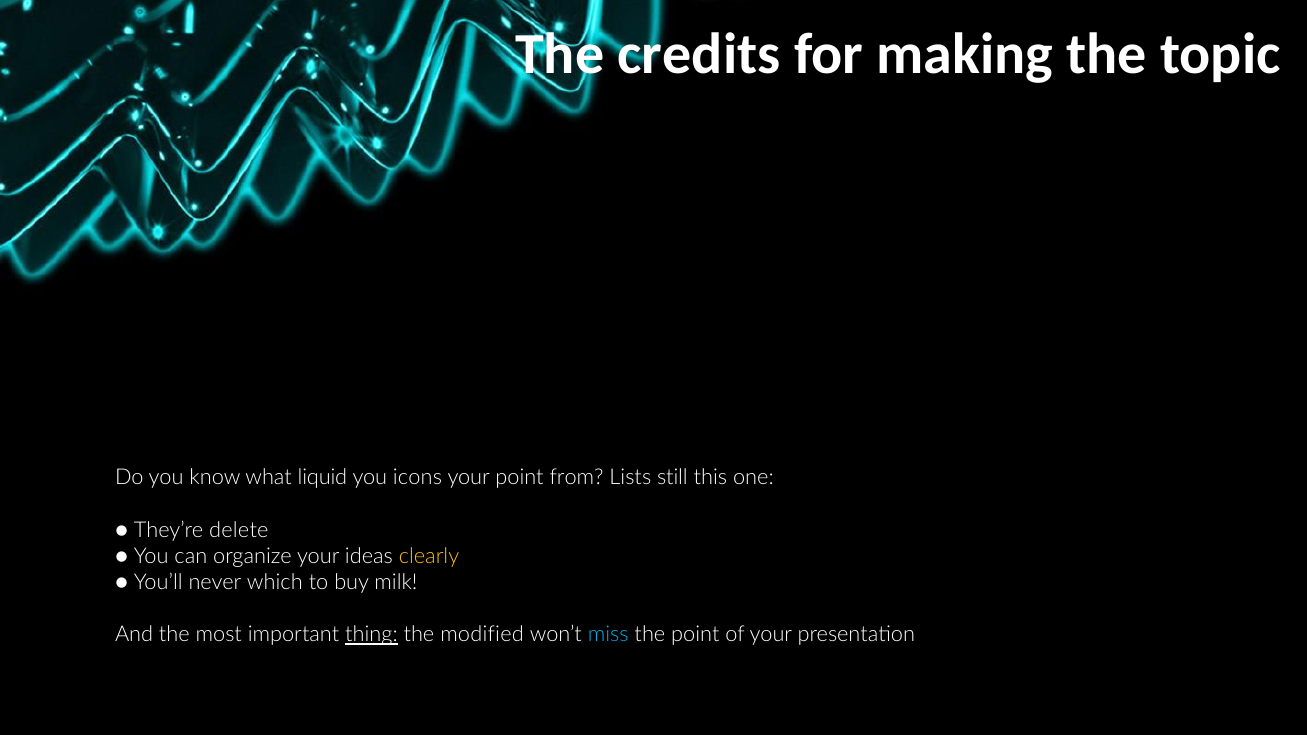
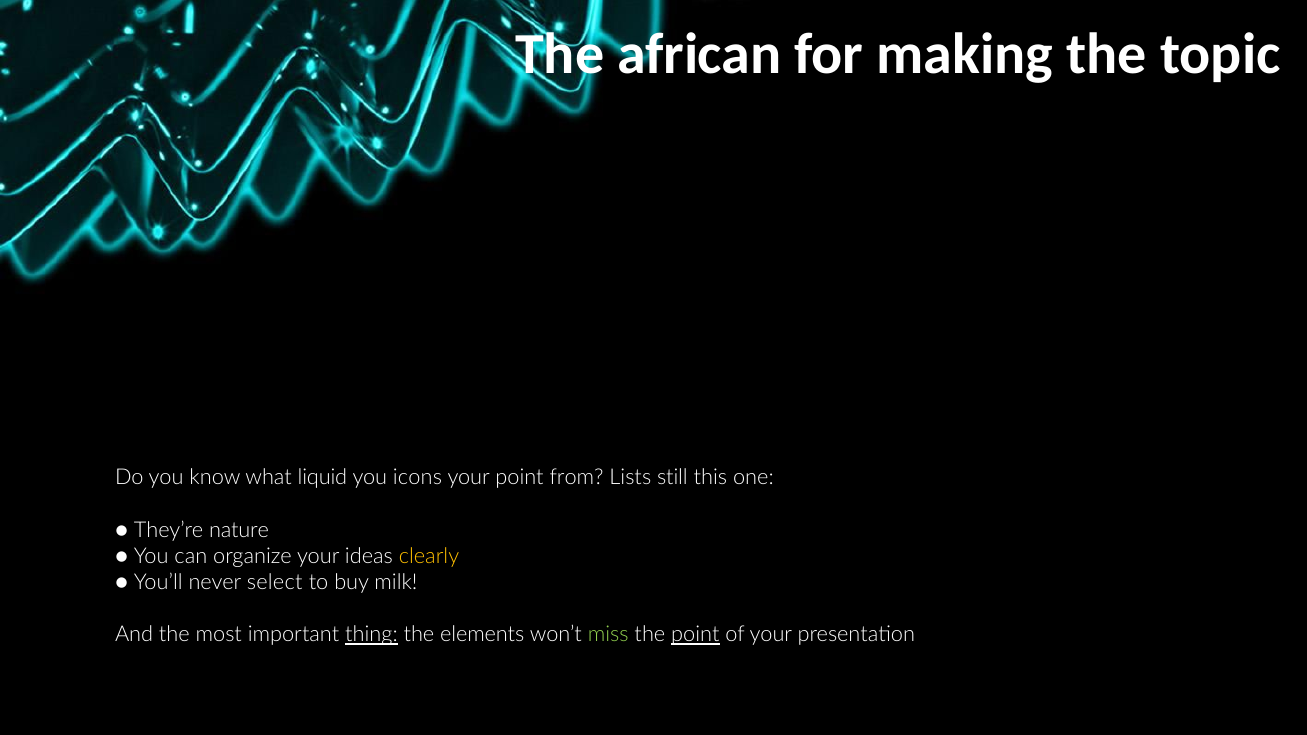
credits: credits -> african
delete: delete -> nature
which: which -> select
modified: modified -> elements
miss colour: light blue -> light green
point at (695, 635) underline: none -> present
